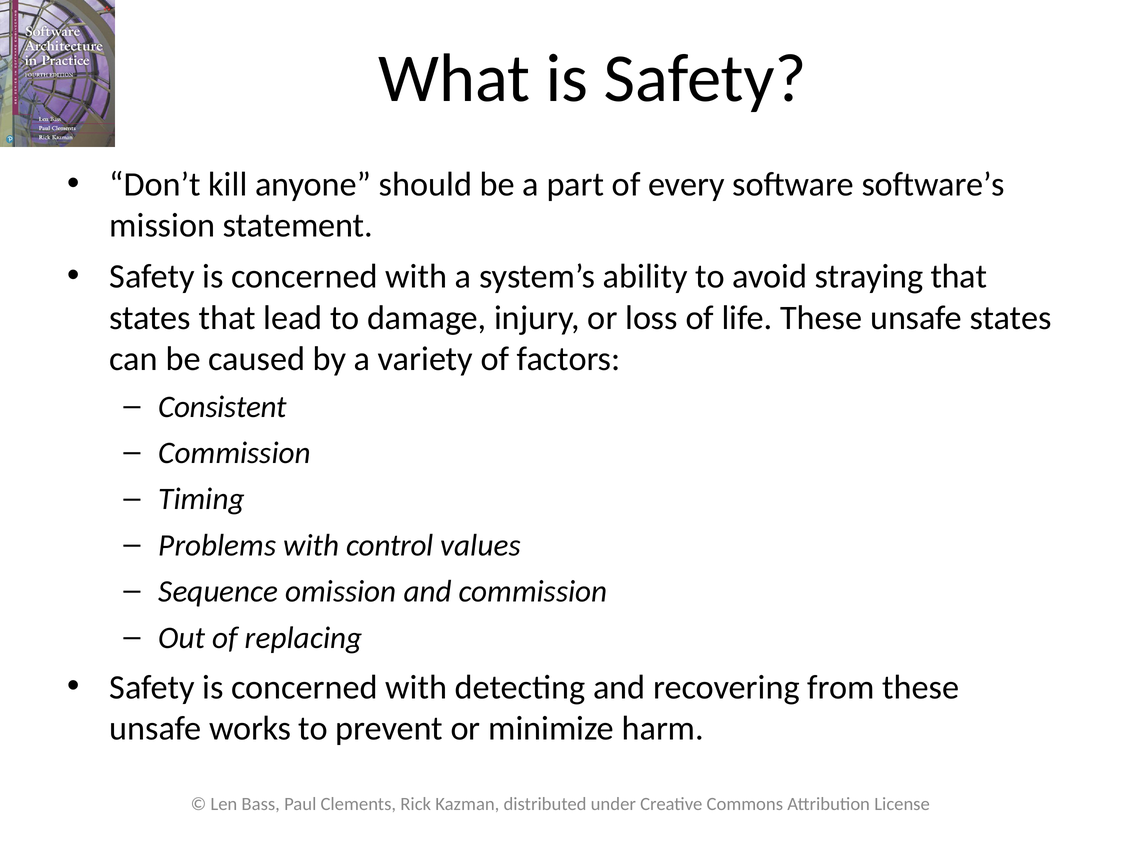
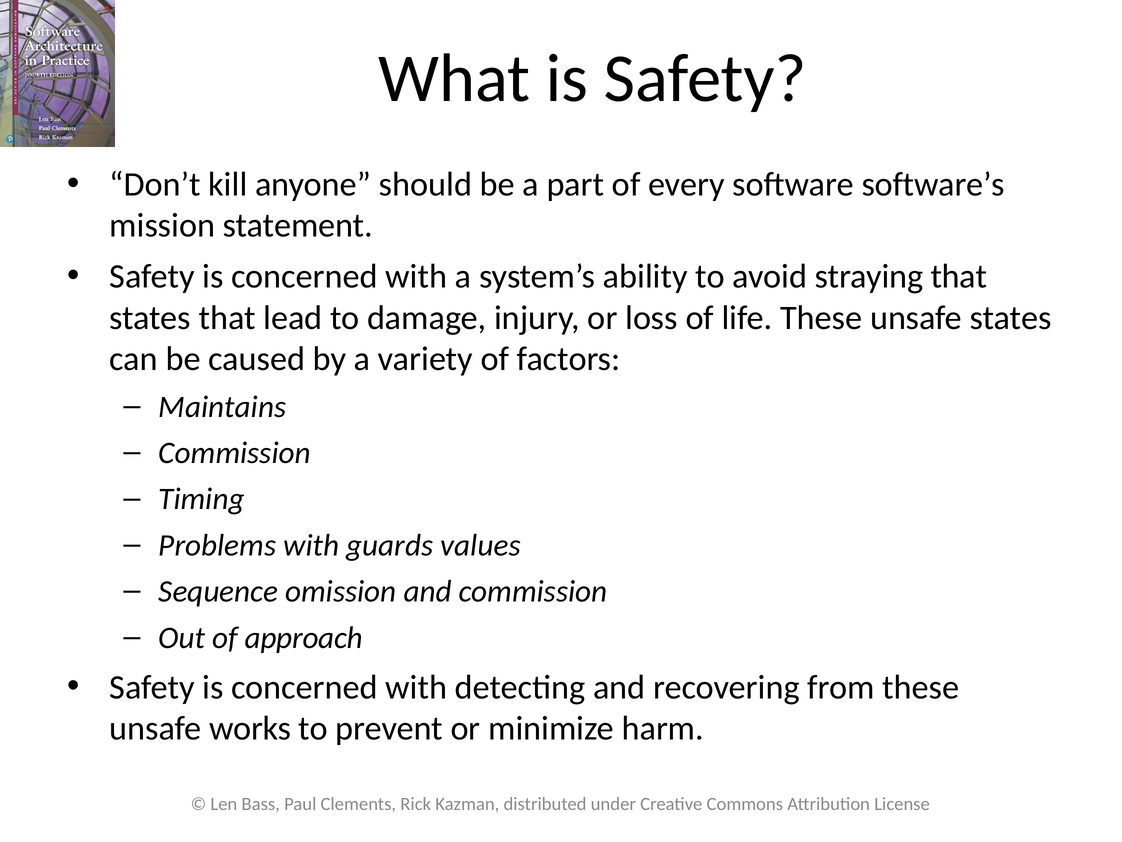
Consistent: Consistent -> Maintains
control: control -> guards
replacing: replacing -> approach
